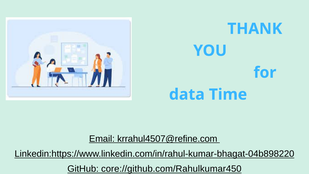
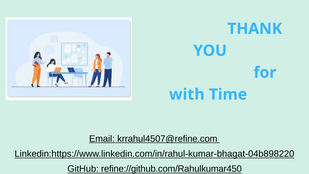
data: data -> with
core://github.com/Rahulkumar450: core://github.com/Rahulkumar450 -> refine://github.com/Rahulkumar450
